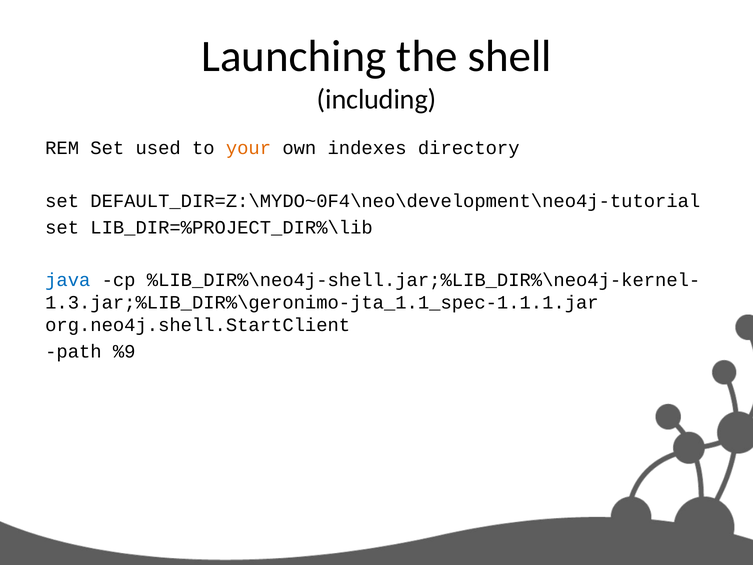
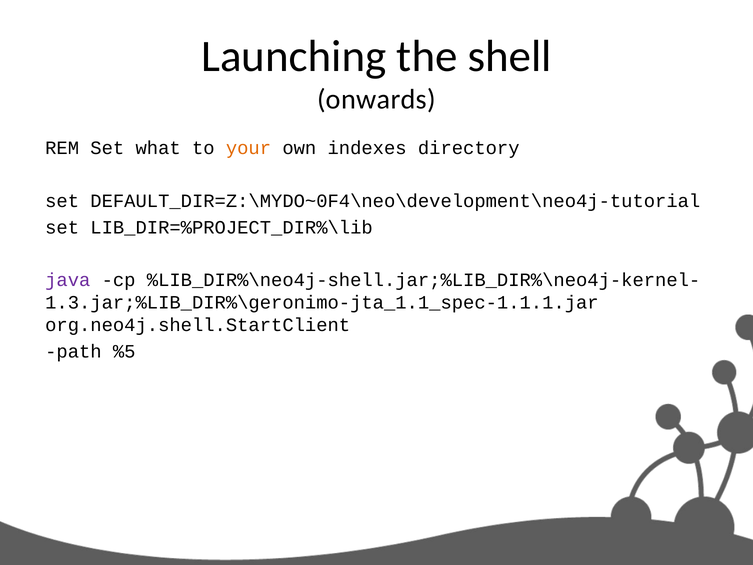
including: including -> onwards
used: used -> what
java colour: blue -> purple
%9: %9 -> %5
